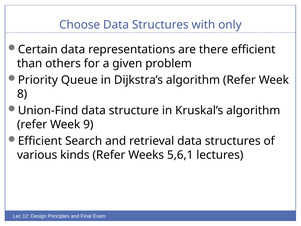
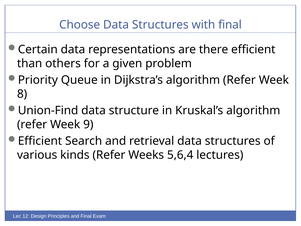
with only: only -> final
5,6,1: 5,6,1 -> 5,6,4
